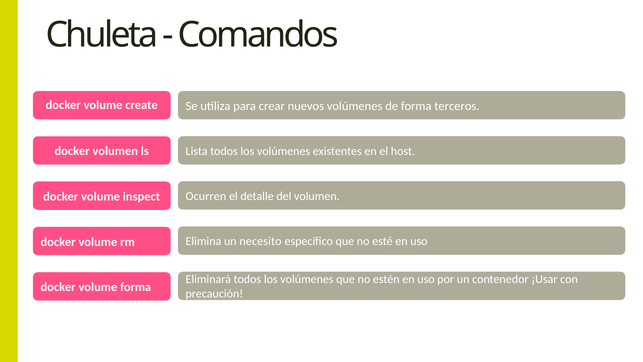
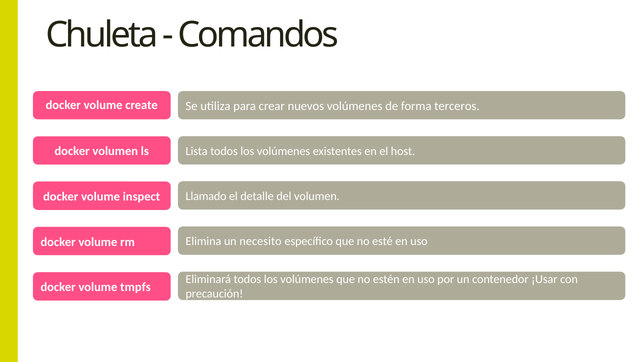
Ocurren: Ocurren -> Llamado
volume forma: forma -> tmpfs
